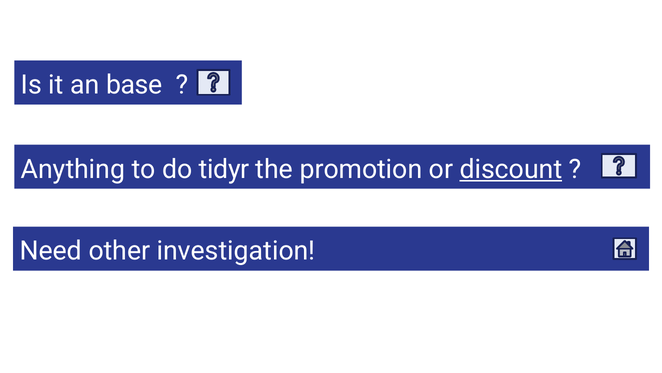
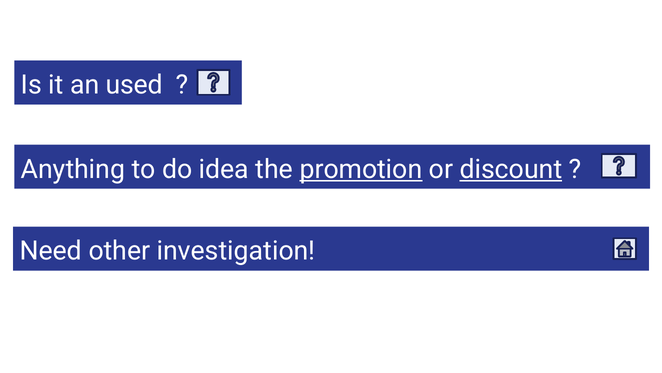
base: base -> used
tidyr: tidyr -> idea
promotion underline: none -> present
